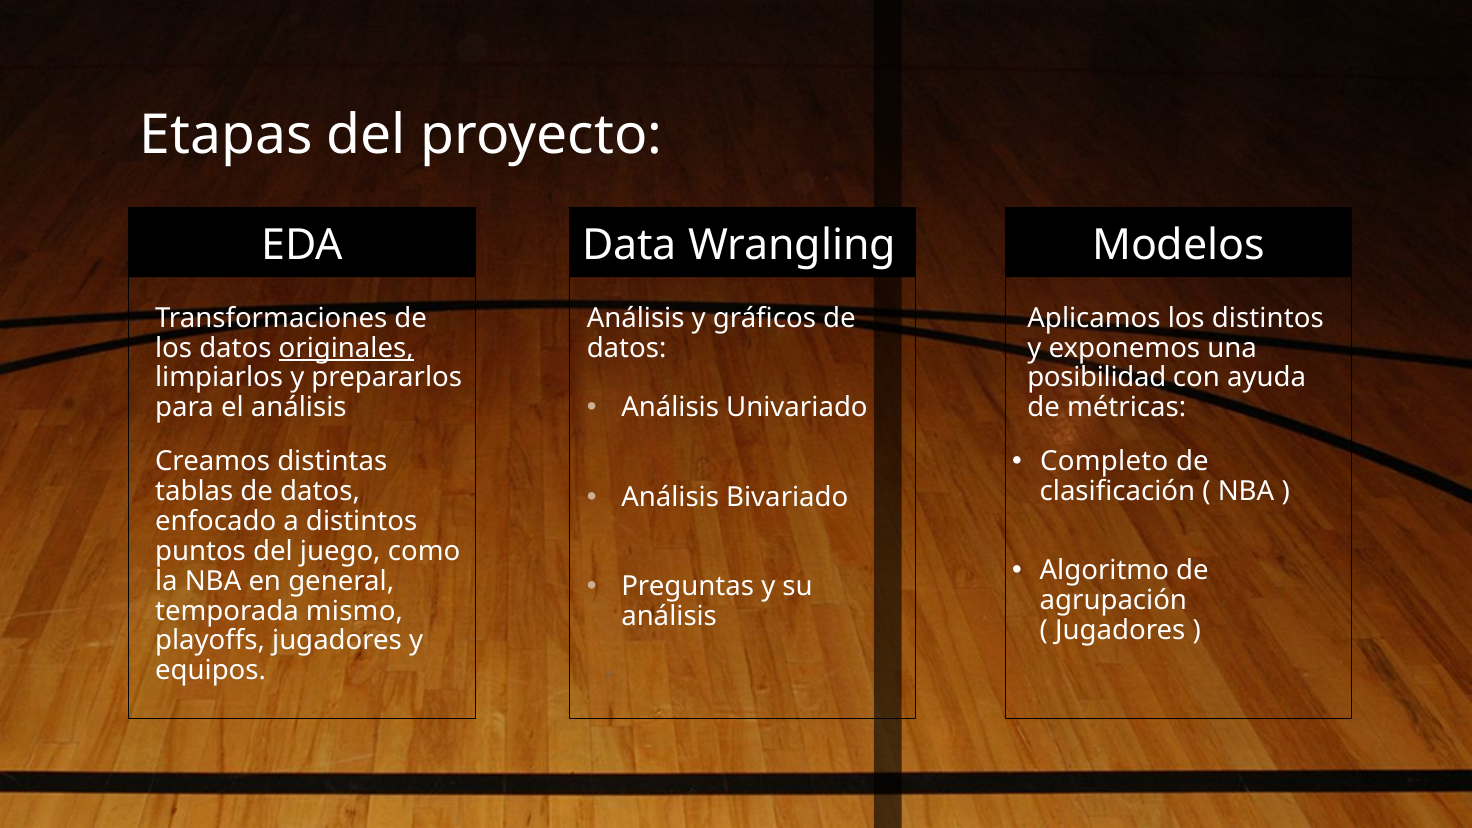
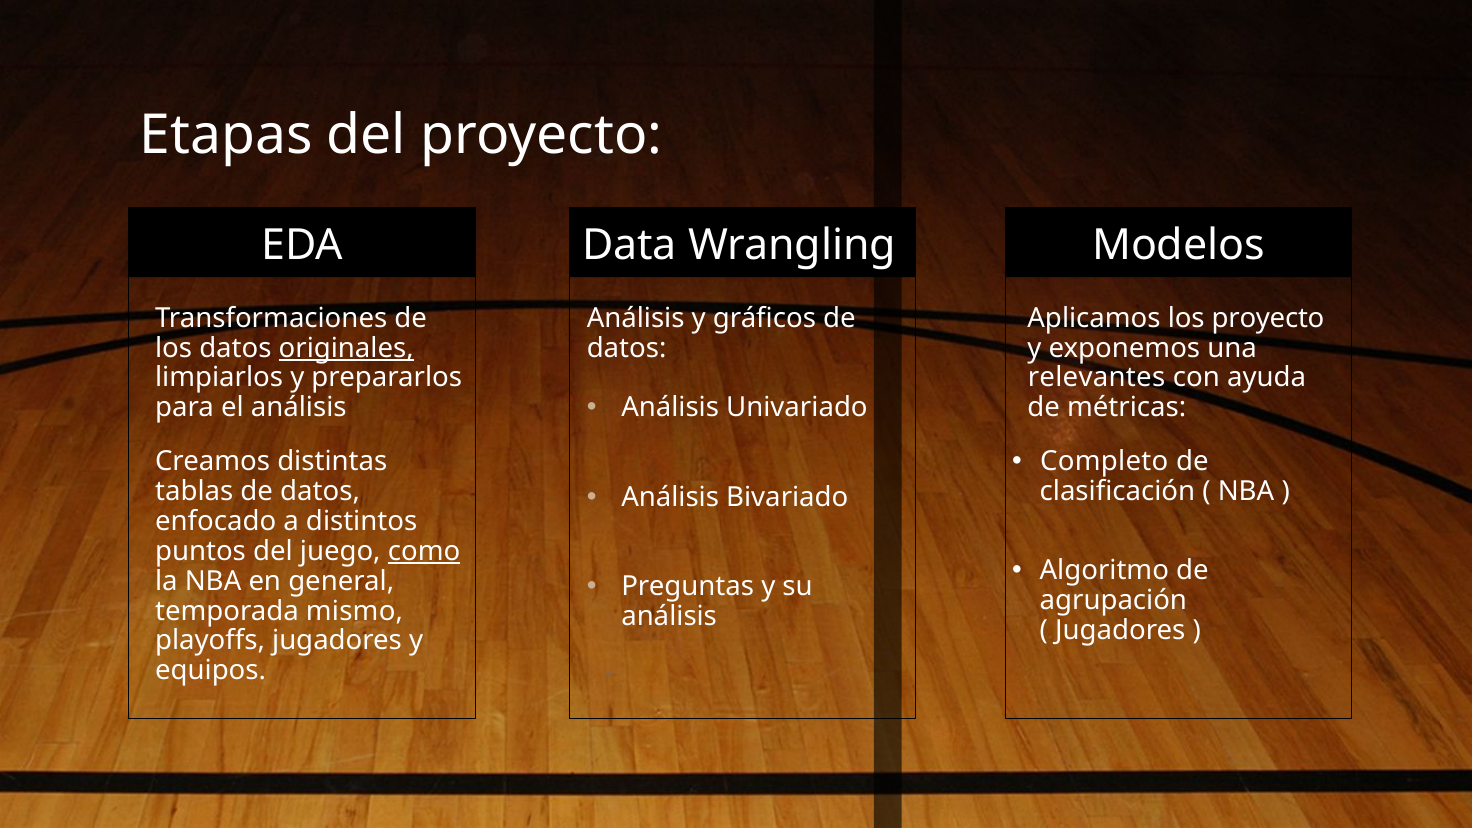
los distintos: distintos -> proyecto
posibilidad: posibilidad -> relevantes
como underline: none -> present
